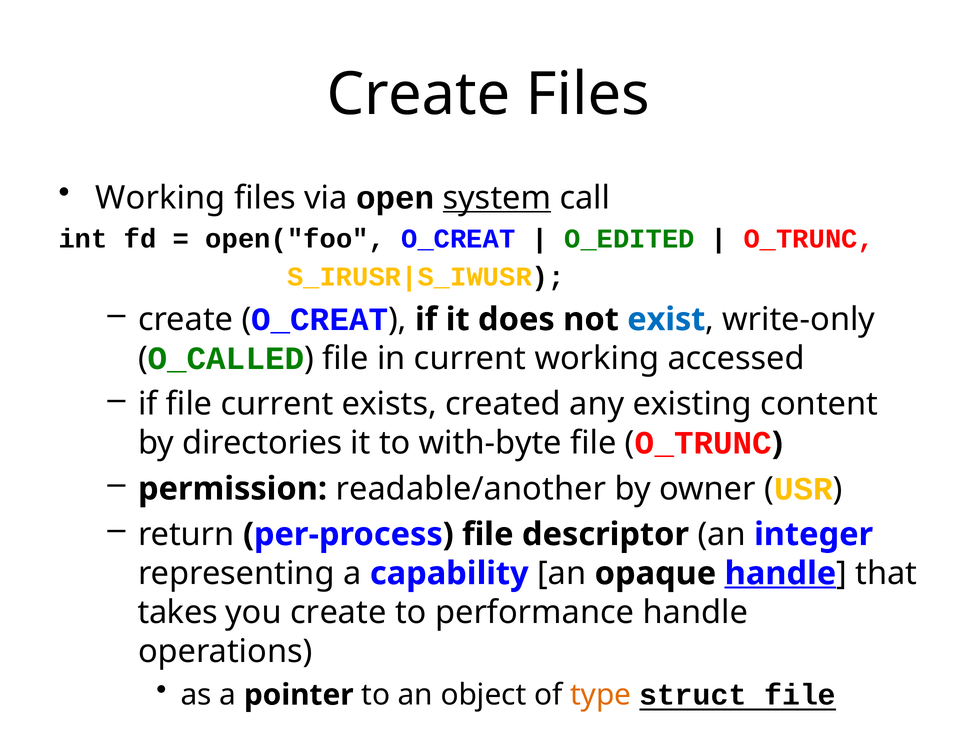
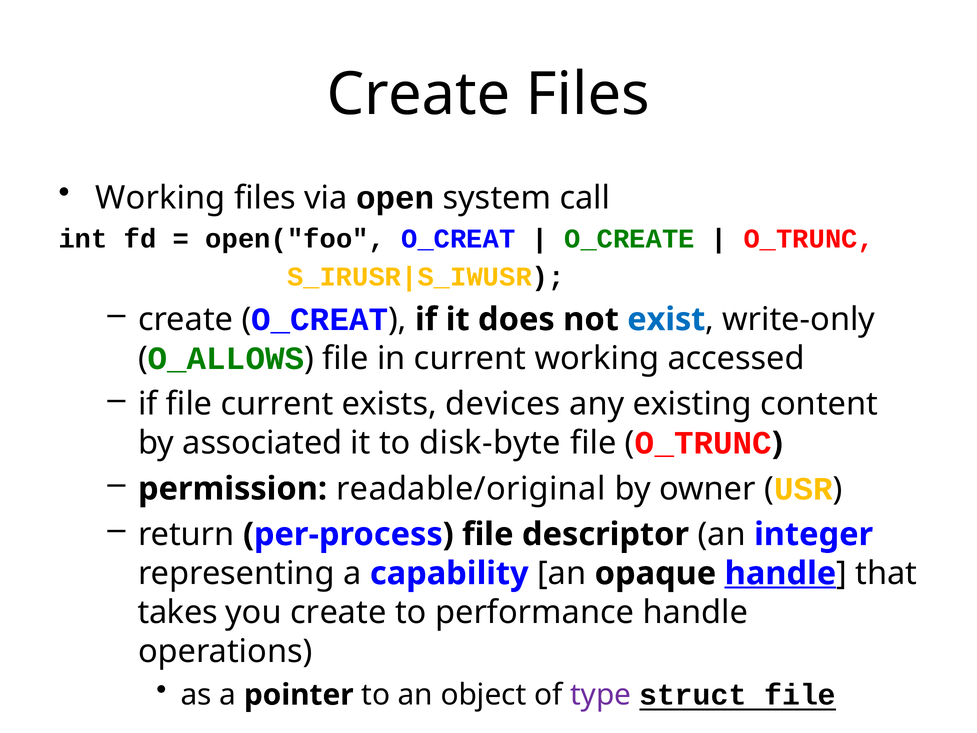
system underline: present -> none
O_EDITED: O_EDITED -> O_CREATE
O_CALLED: O_CALLED -> O_ALLOWS
created: created -> devices
directories: directories -> associated
with-byte: with-byte -> disk-byte
readable/another: readable/another -> readable/original
type colour: orange -> purple
